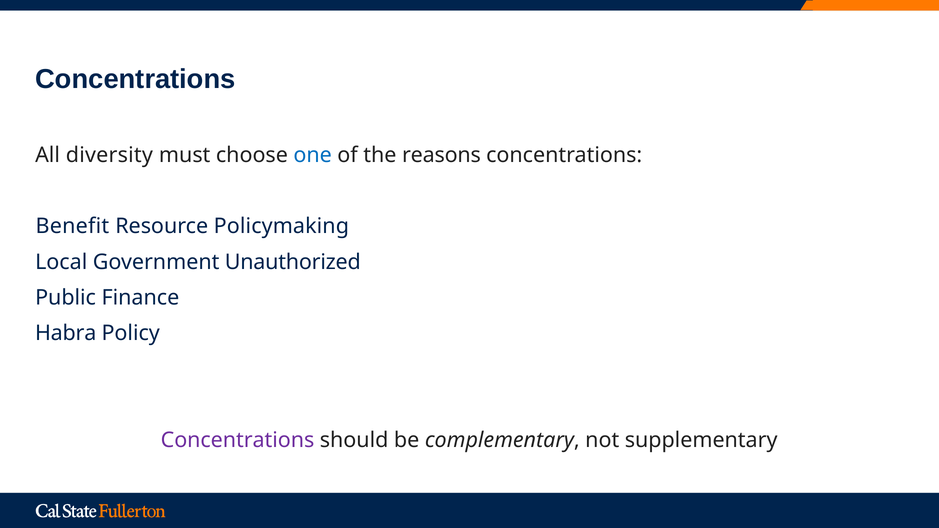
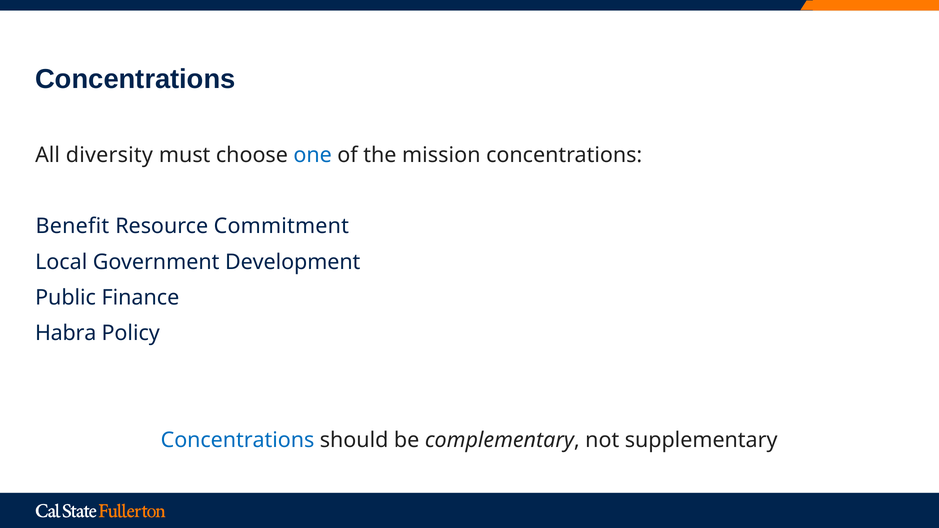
reasons: reasons -> mission
Policymaking: Policymaking -> Commitment
Unauthorized: Unauthorized -> Development
Concentrations at (238, 440) colour: purple -> blue
